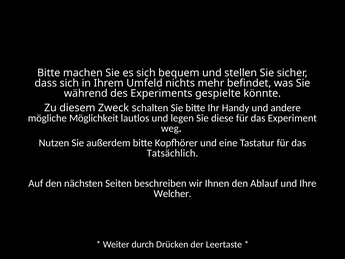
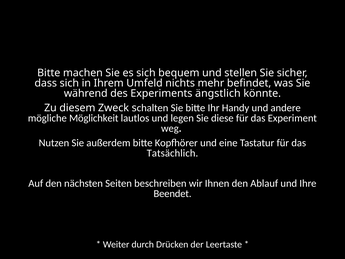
gespielte: gespielte -> ängstlich
Welcher: Welcher -> Beendet
